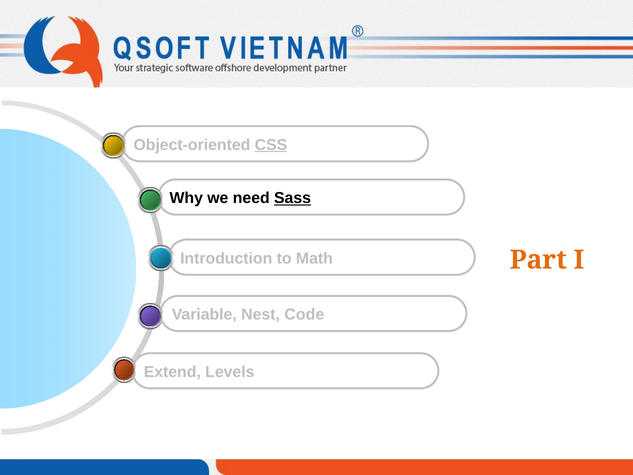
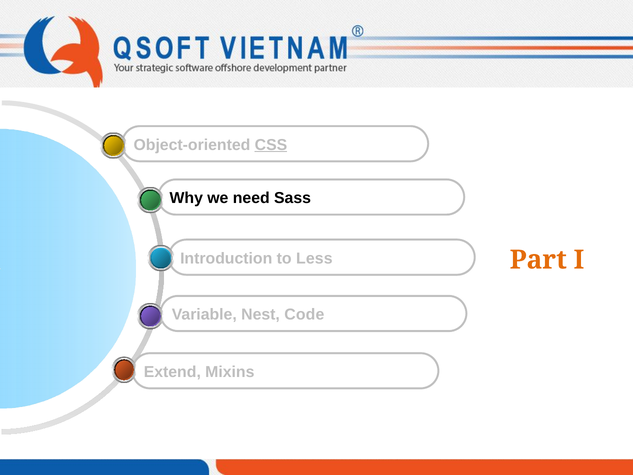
Sass underline: present -> none
Math: Math -> Less
Levels: Levels -> Mixins
